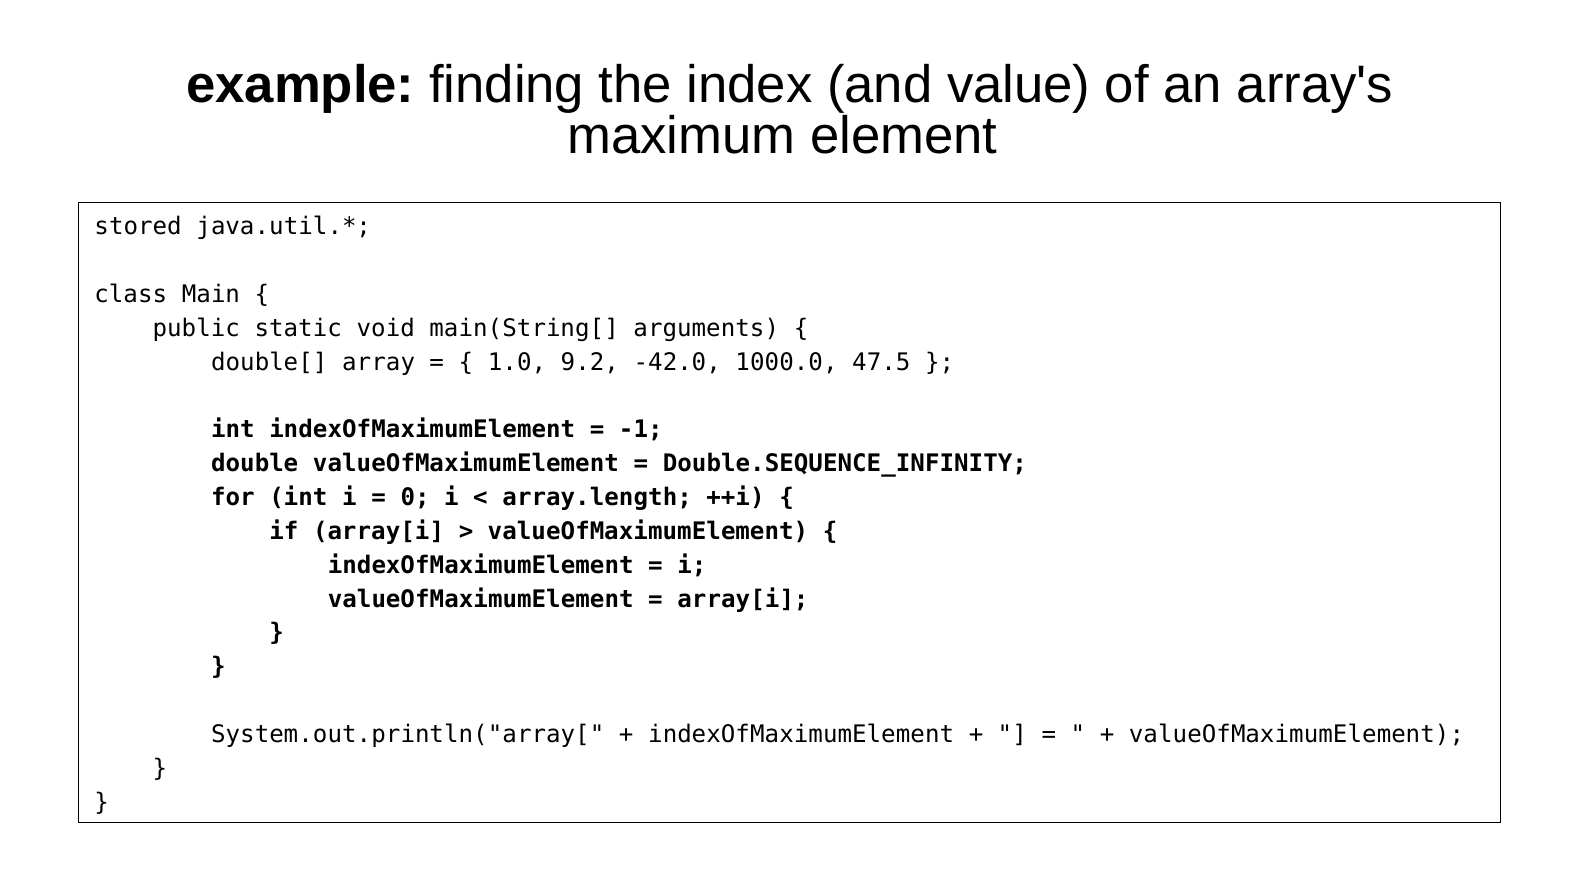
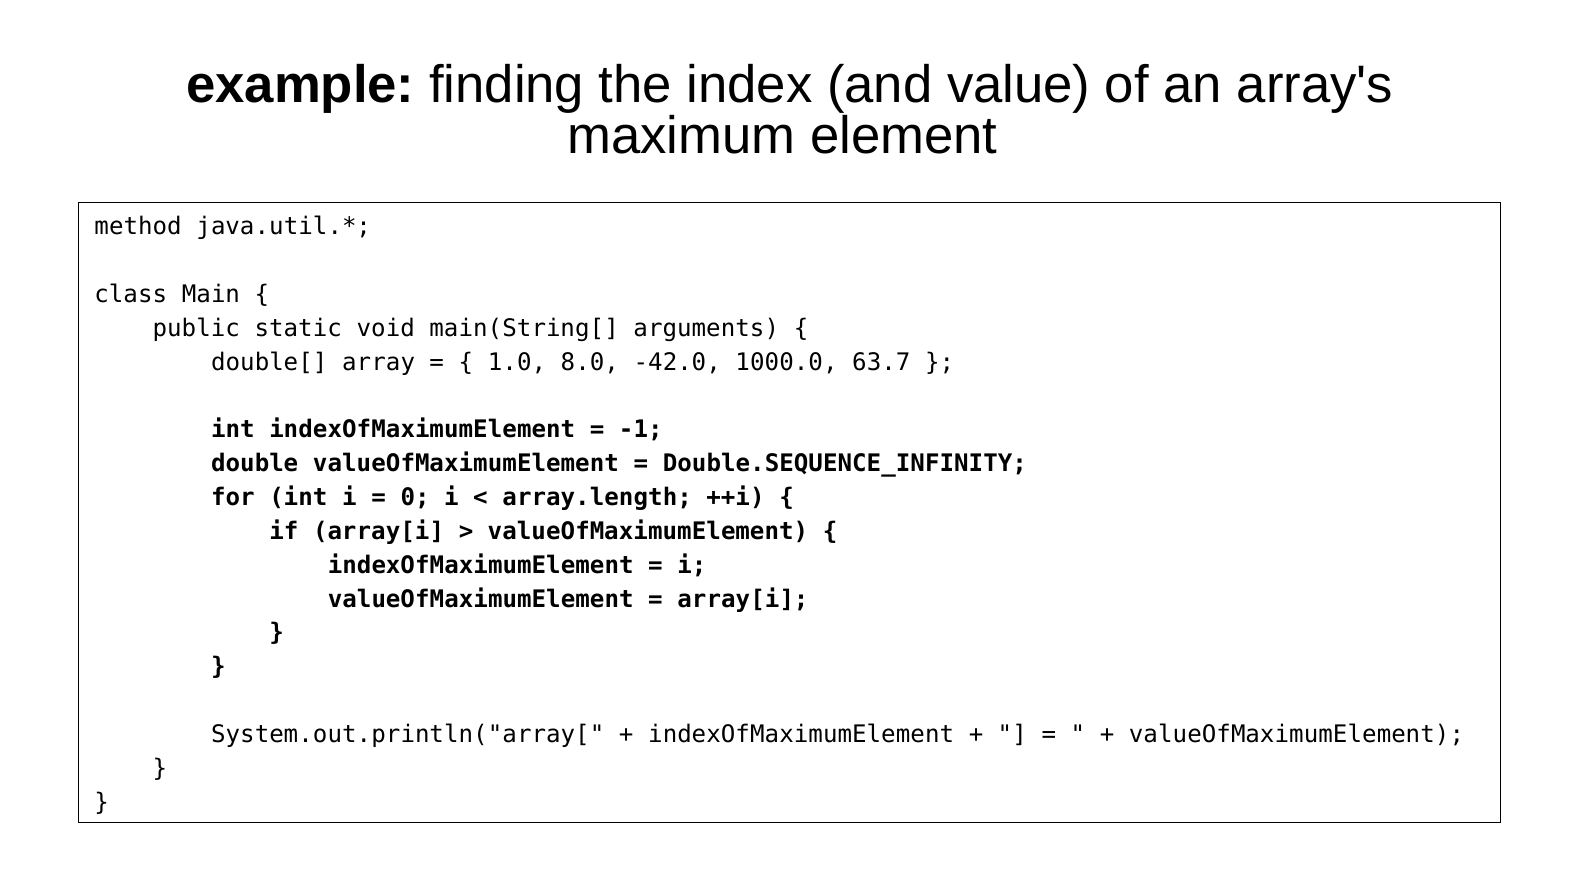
stored: stored -> method
9.2: 9.2 -> 8.0
47.5: 47.5 -> 63.7
